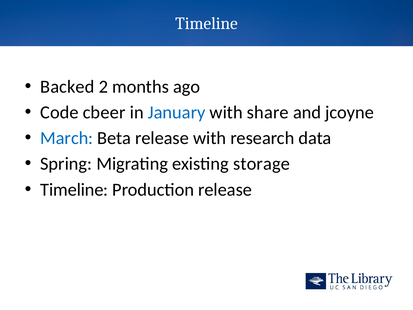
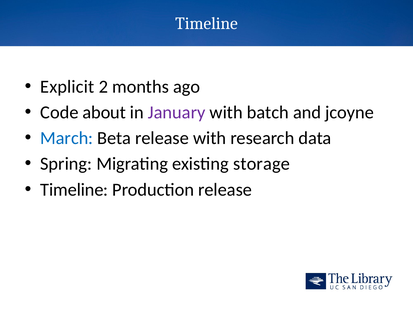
Backed: Backed -> Explicit
cbeer: cbeer -> about
January colour: blue -> purple
share: share -> batch
